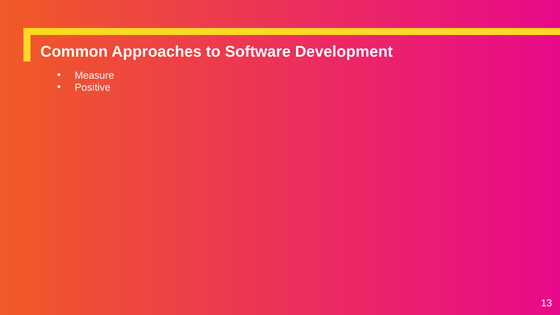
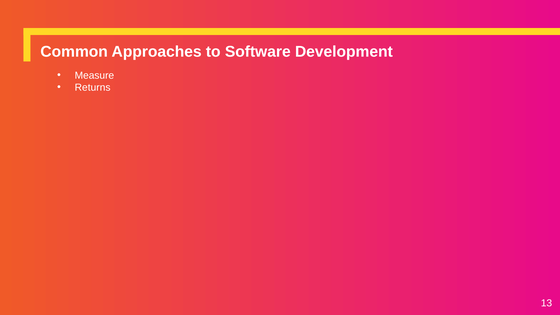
Positive: Positive -> Returns
